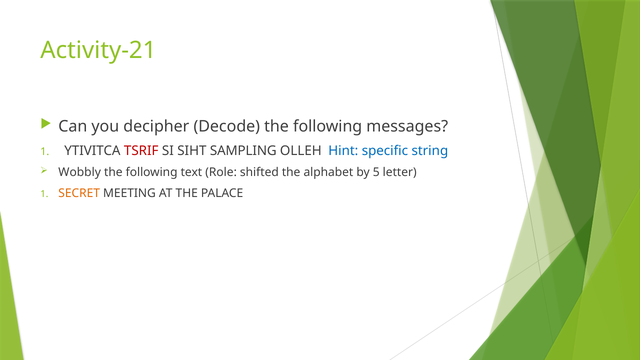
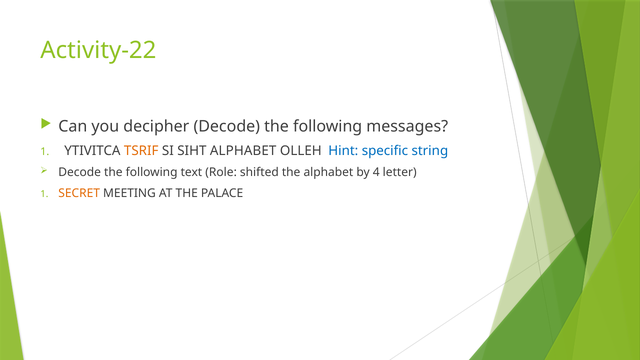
Activity-21: Activity-21 -> Activity-22
TSRIF colour: red -> orange
SIHT SAMPLING: SAMPLING -> ALPHABET
Wobbly at (80, 172): Wobbly -> Decode
5: 5 -> 4
